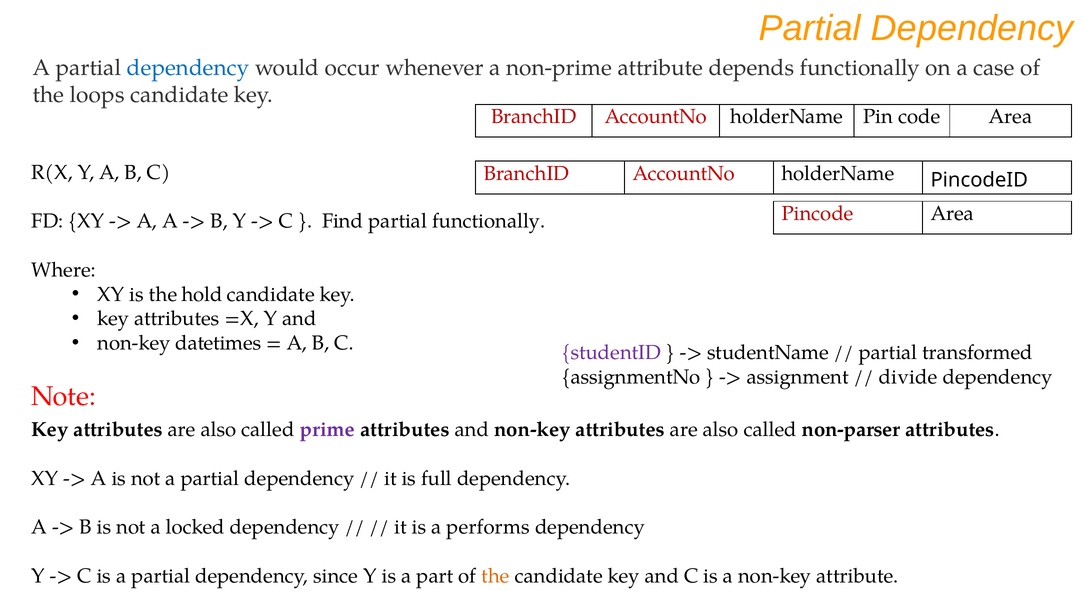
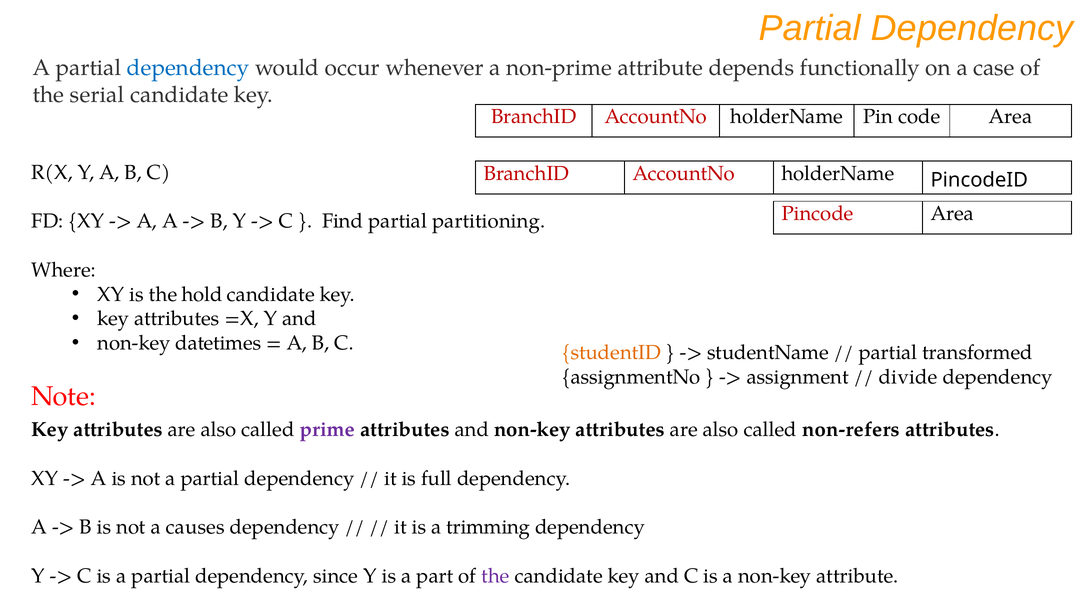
loops: loops -> serial
partial functionally: functionally -> partitioning
studentID colour: purple -> orange
non-parser: non-parser -> non-refers
locked: locked -> causes
performs: performs -> trimming
the at (495, 575) colour: orange -> purple
